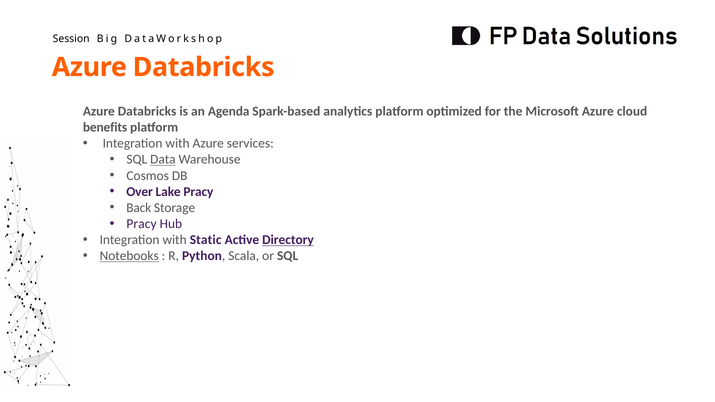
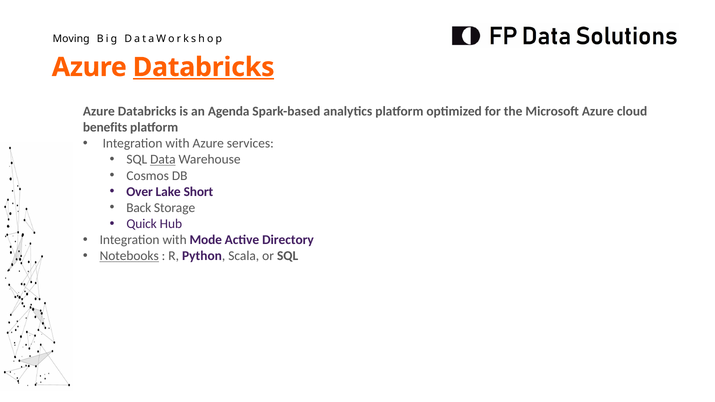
Session: Session -> Moving
Databricks at (204, 67) underline: none -> present
Lake Pracy: Pracy -> Short
Pracy at (142, 224): Pracy -> Quick
Static: Static -> Mode
Directory underline: present -> none
